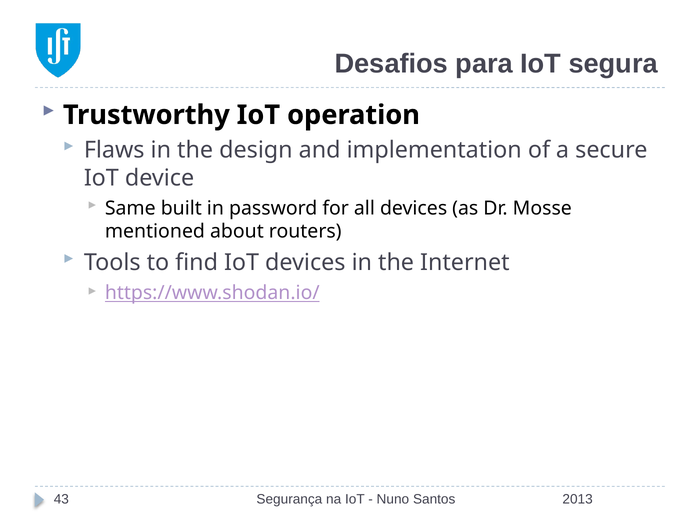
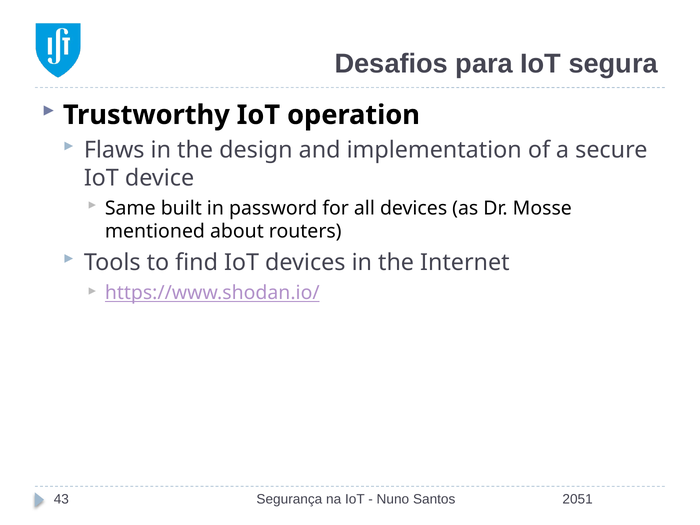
2013: 2013 -> 2051
